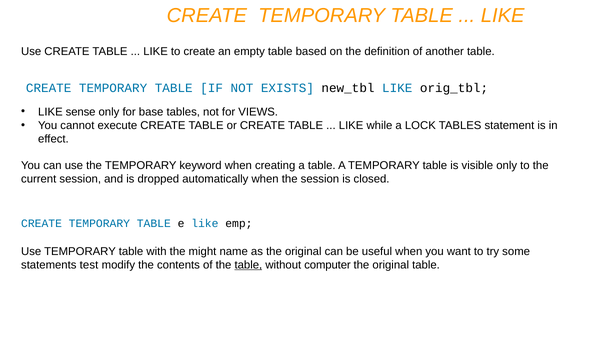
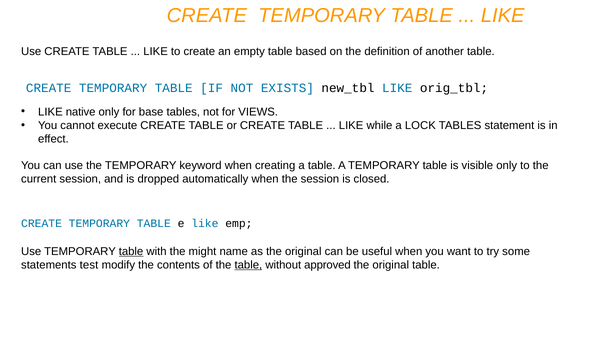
sense: sense -> native
table at (131, 252) underline: none -> present
computer: computer -> approved
